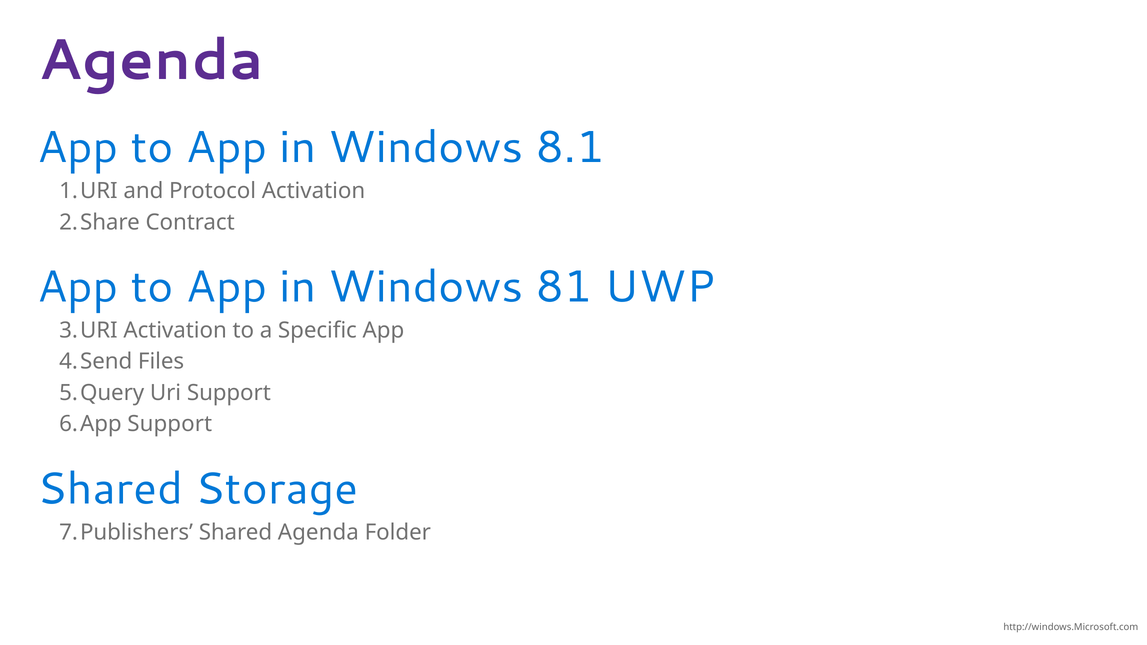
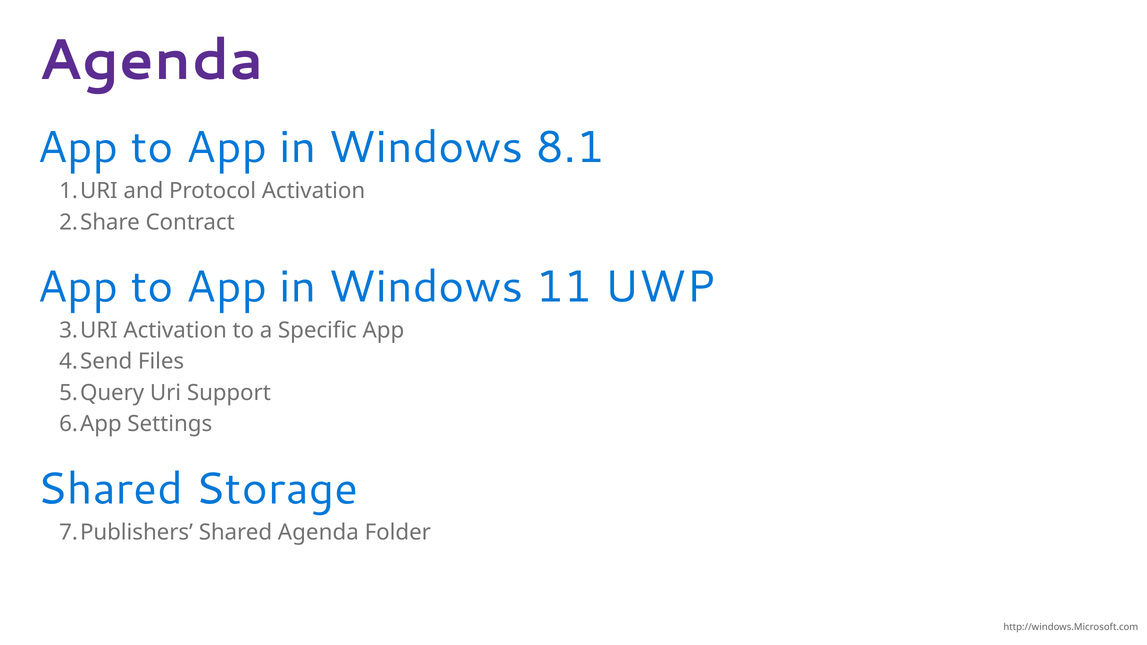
81: 81 -> 11
Support at (170, 424): Support -> Settings
